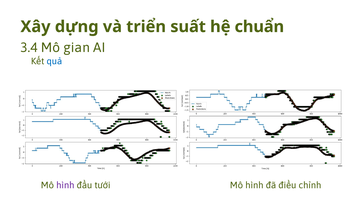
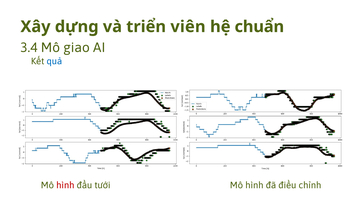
suất: suất -> viên
gian: gian -> giao
hình at (65, 185) colour: purple -> red
